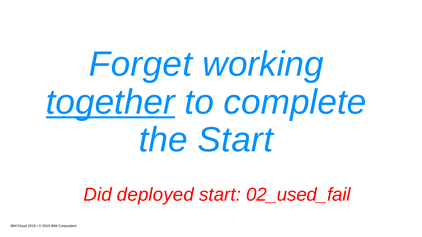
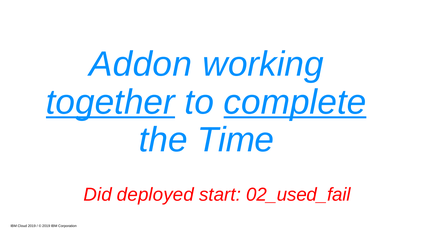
Forget: Forget -> Addon
complete underline: none -> present
the Start: Start -> Time
